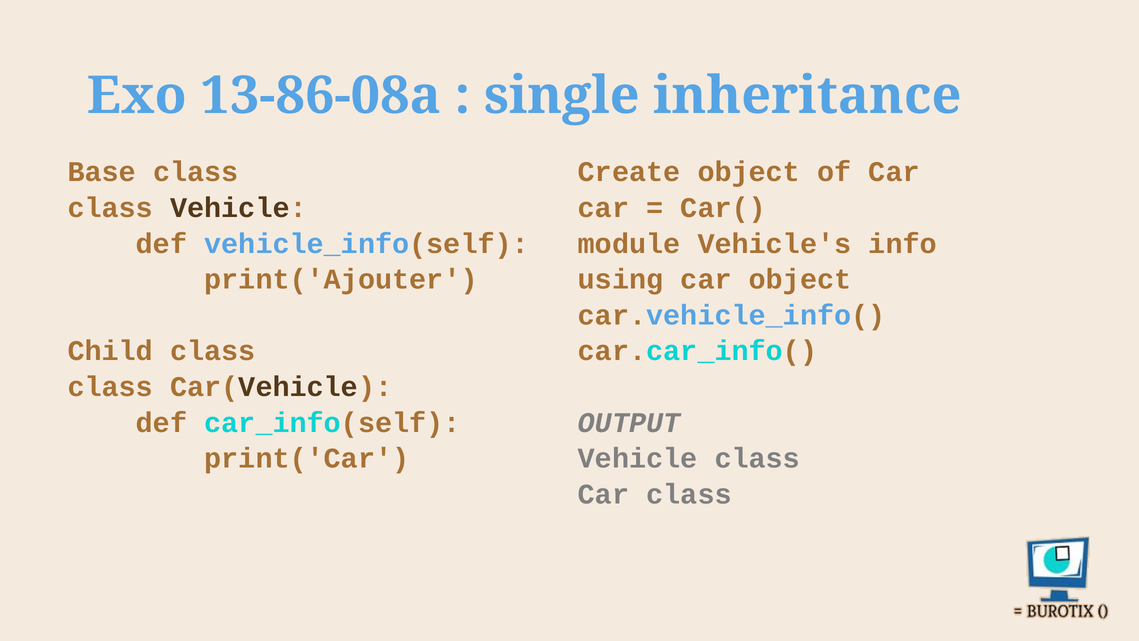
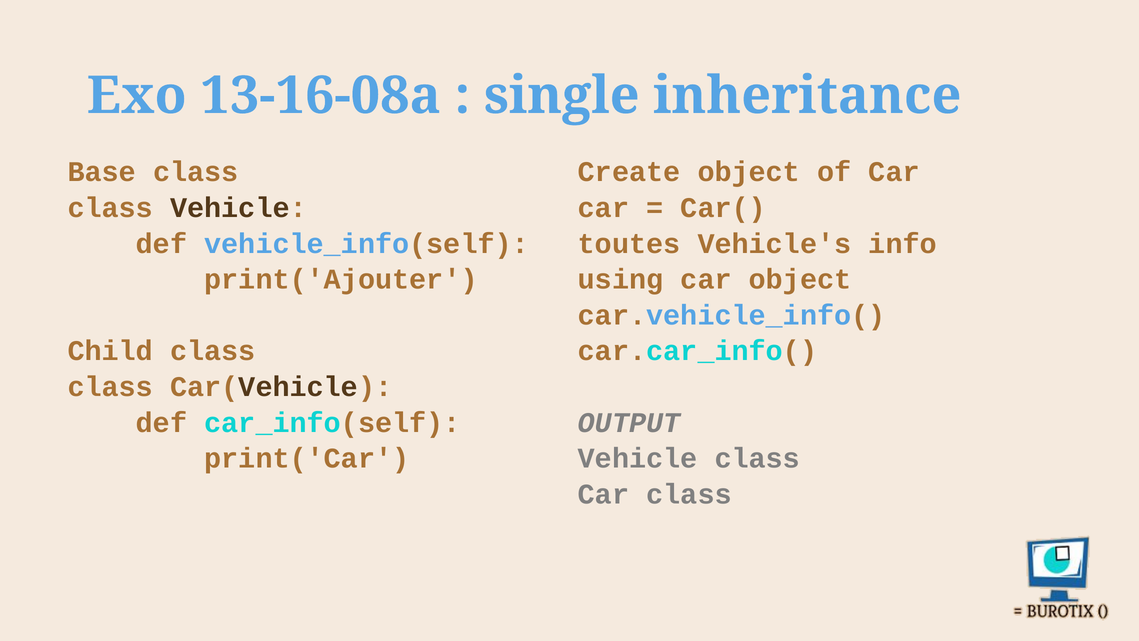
13-86-08a: 13-86-08a -> 13-16-08a
module: module -> toutes
